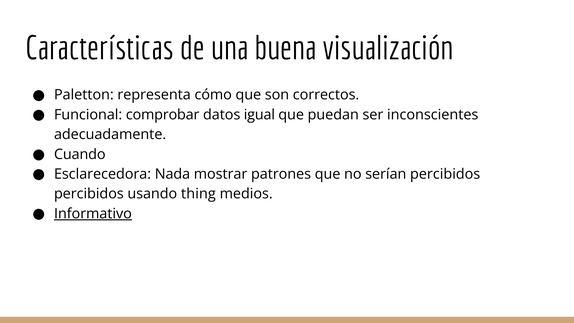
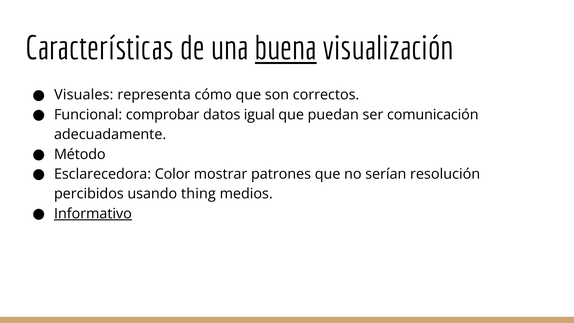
buena underline: none -> present
Paletton: Paletton -> Visuales
inconscientes: inconscientes -> comunicación
Cuando: Cuando -> Método
Nada: Nada -> Color
serían percibidos: percibidos -> resolución
